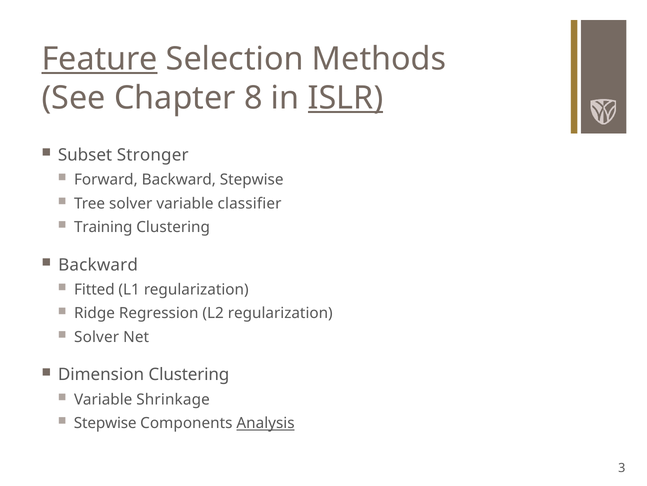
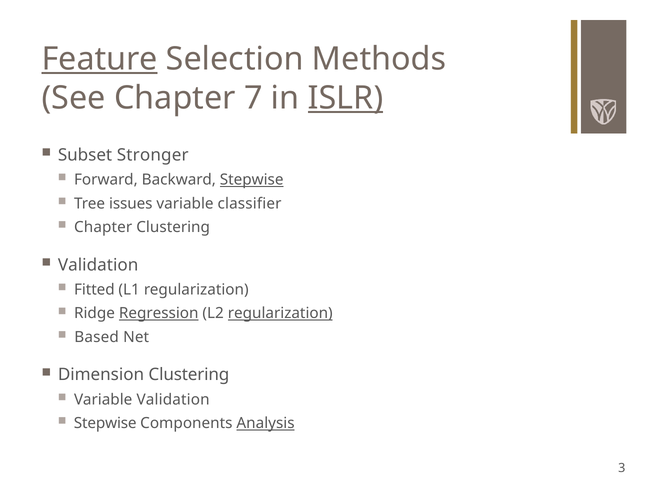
8: 8 -> 7
Stepwise at (252, 180) underline: none -> present
Tree solver: solver -> issues
Training at (103, 227): Training -> Chapter
Backward at (98, 265): Backward -> Validation
Regression underline: none -> present
regularization at (280, 313) underline: none -> present
Solver at (97, 337): Solver -> Based
Variable Shrinkage: Shrinkage -> Validation
